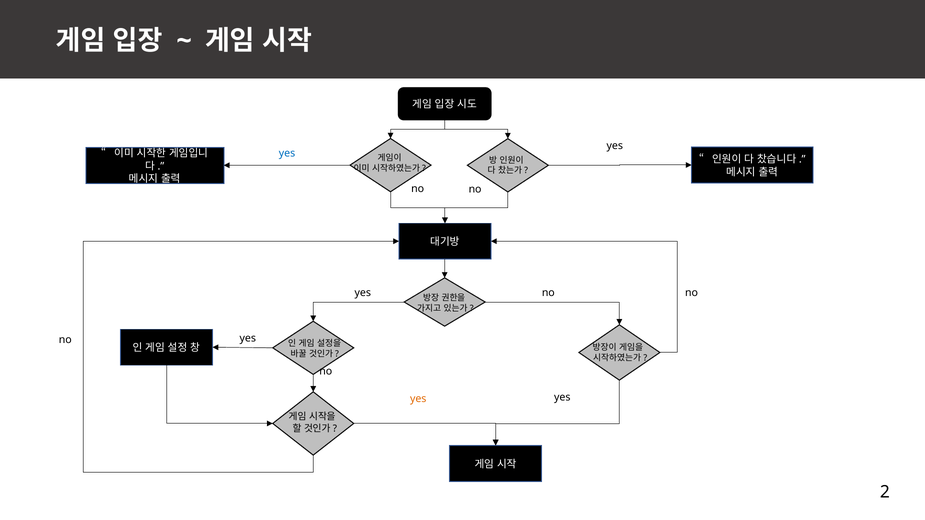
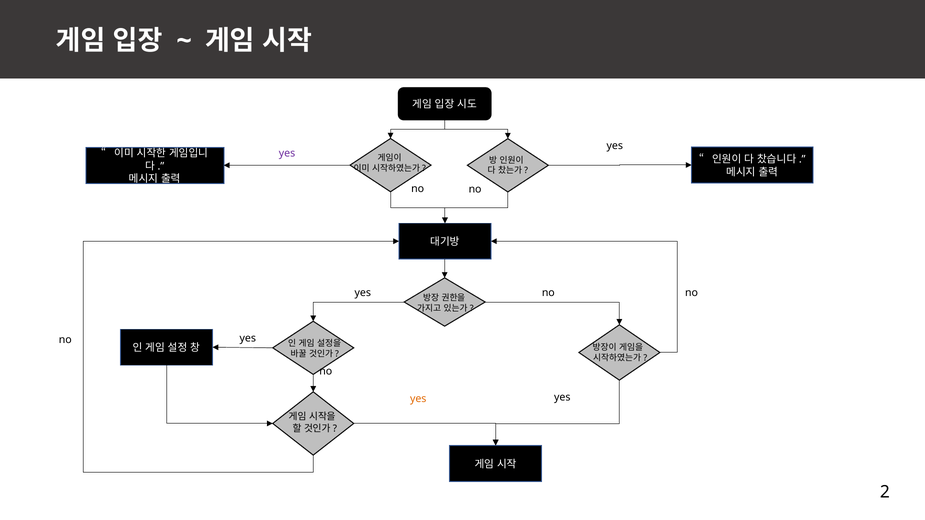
yes at (287, 153) colour: blue -> purple
